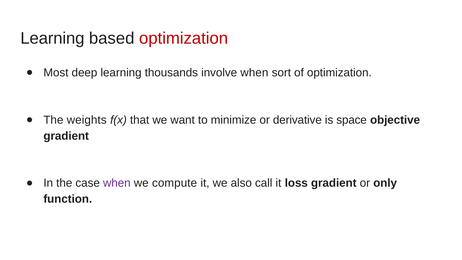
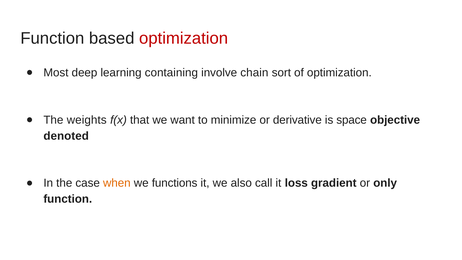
Learning at (52, 38): Learning -> Function
thousands: thousands -> containing
involve when: when -> chain
gradient at (66, 136): gradient -> denoted
when at (117, 183) colour: purple -> orange
compute: compute -> functions
